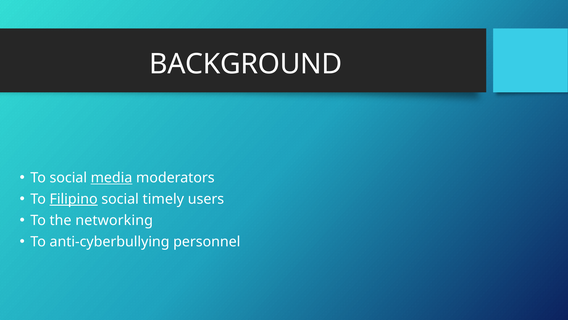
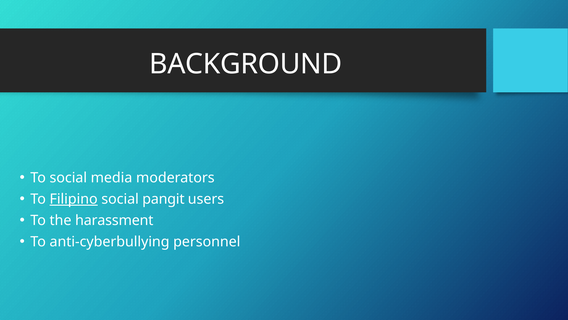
media underline: present -> none
timely: timely -> pangit
networking: networking -> harassment
